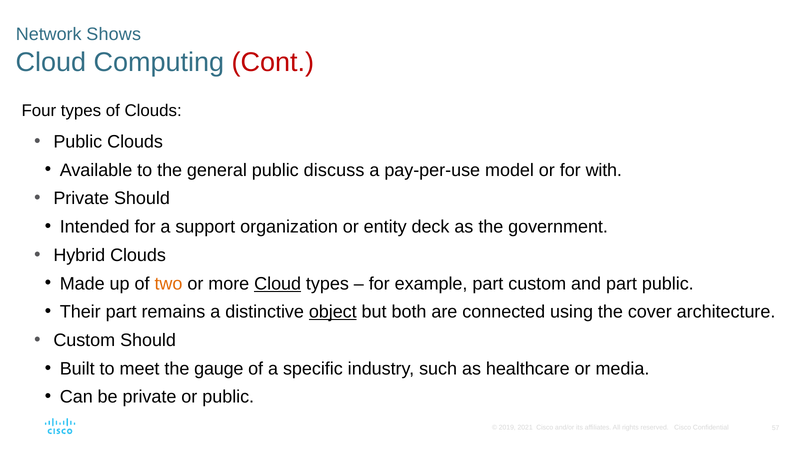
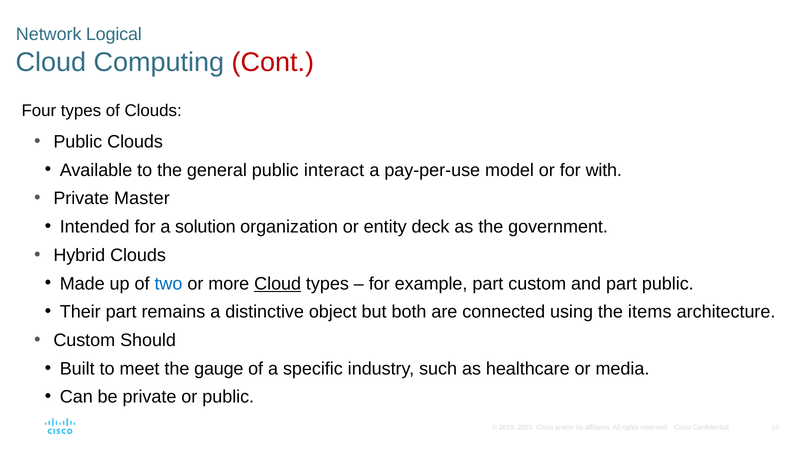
Shows: Shows -> Logical
discuss: discuss -> interact
Private Should: Should -> Master
support: support -> solution
two colour: orange -> blue
object underline: present -> none
cover: cover -> items
